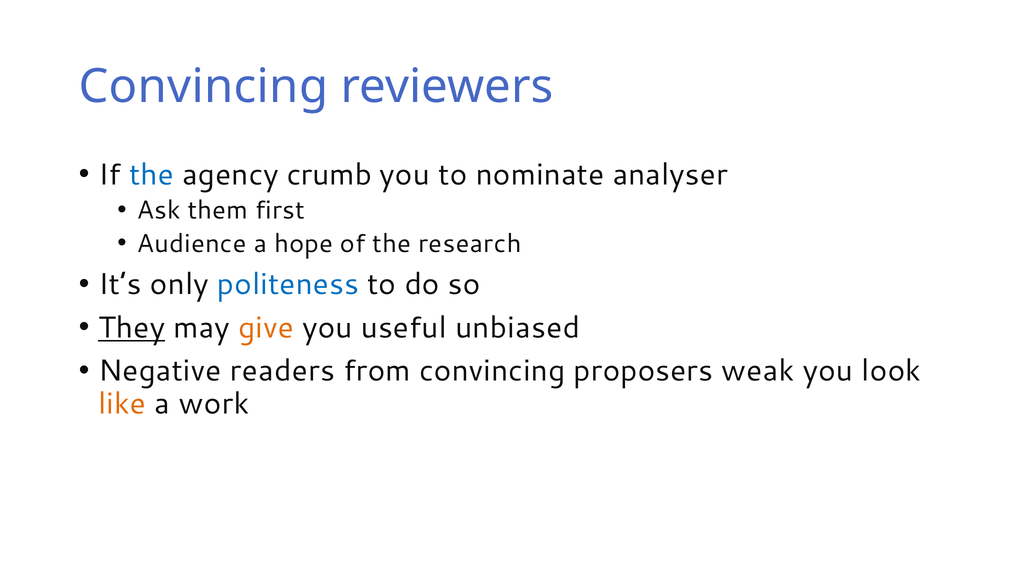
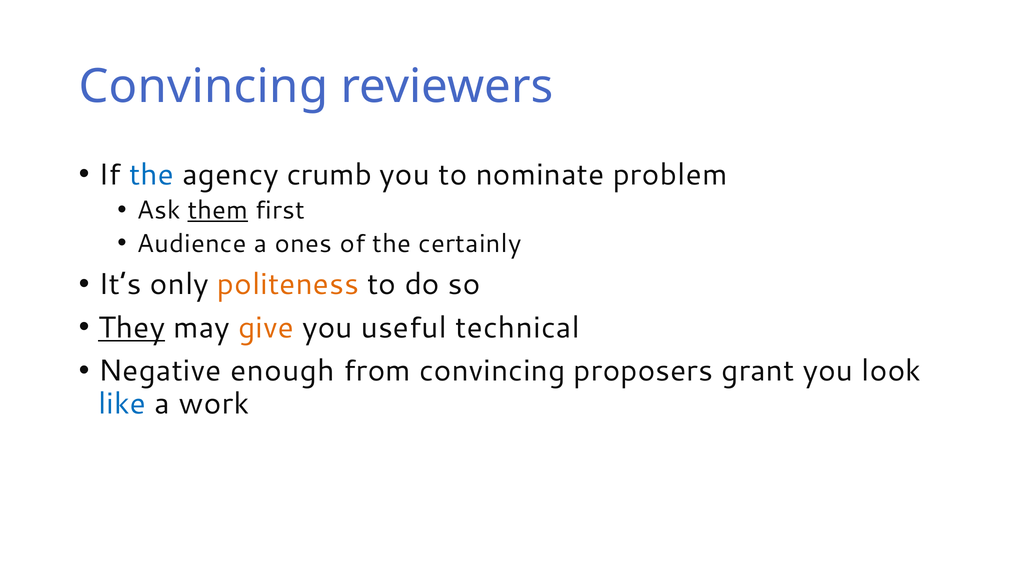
analyser: analyser -> problem
them underline: none -> present
hope: hope -> ones
research: research -> certainly
politeness colour: blue -> orange
unbiased: unbiased -> technical
readers: readers -> enough
weak: weak -> grant
like colour: orange -> blue
